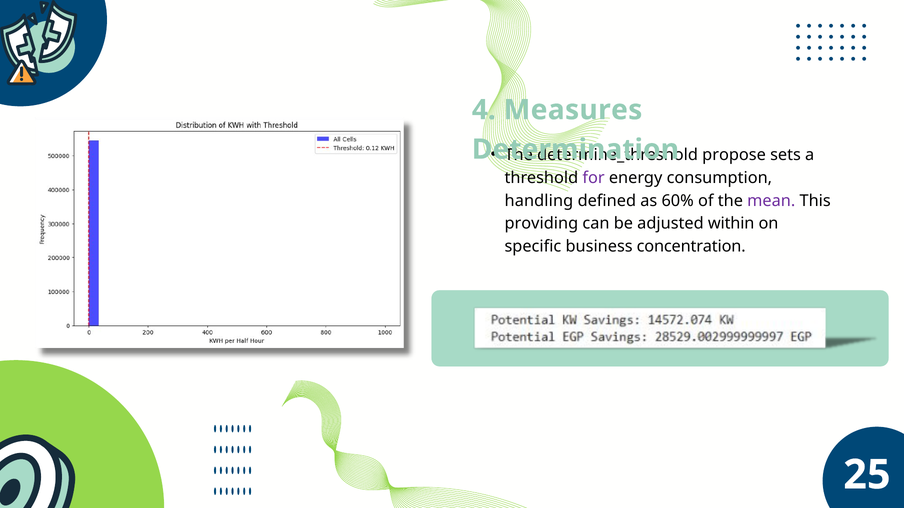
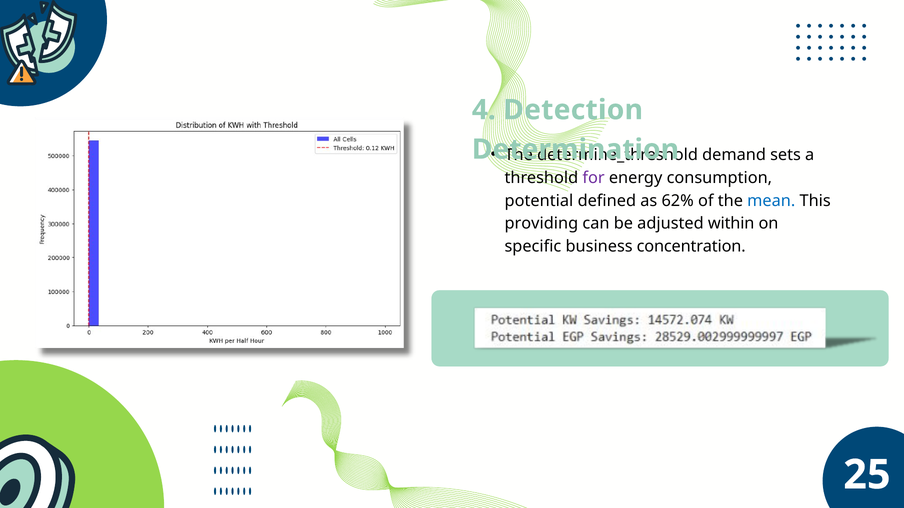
Measures: Measures -> Detection
propose: propose -> demand
handling: handling -> potential
60%: 60% -> 62%
mean colour: purple -> blue
